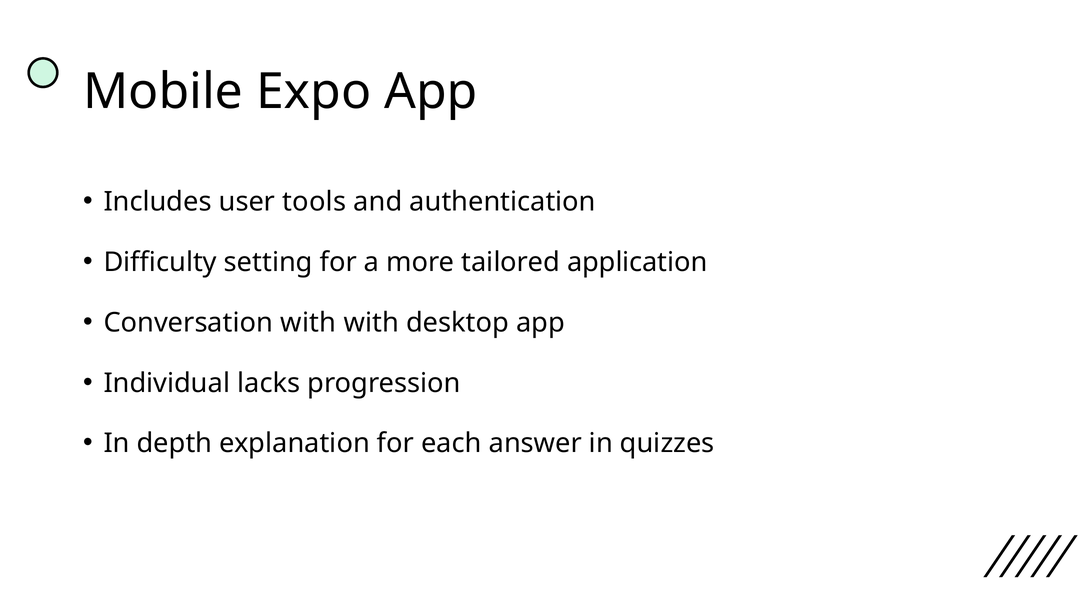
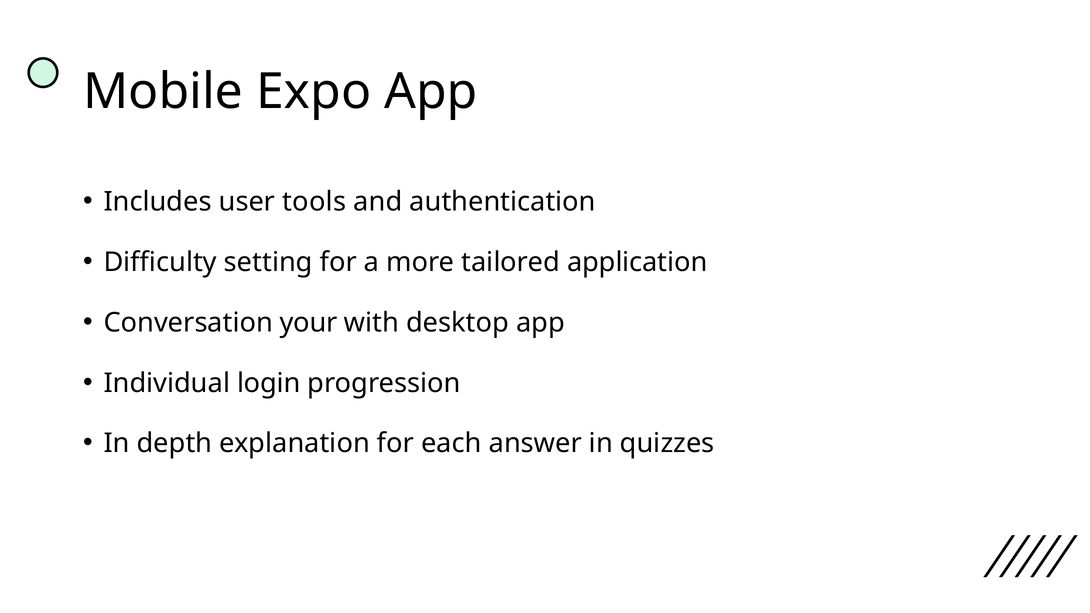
Conversation with: with -> your
lacks: lacks -> login
